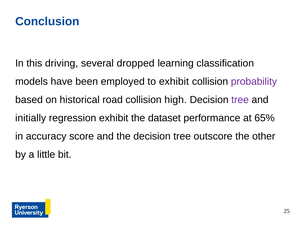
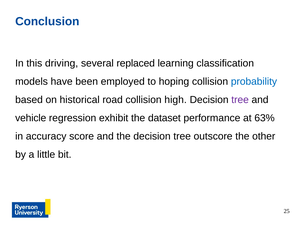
dropped: dropped -> replaced
to exhibit: exhibit -> hoping
probability colour: purple -> blue
initially: initially -> vehicle
65%: 65% -> 63%
